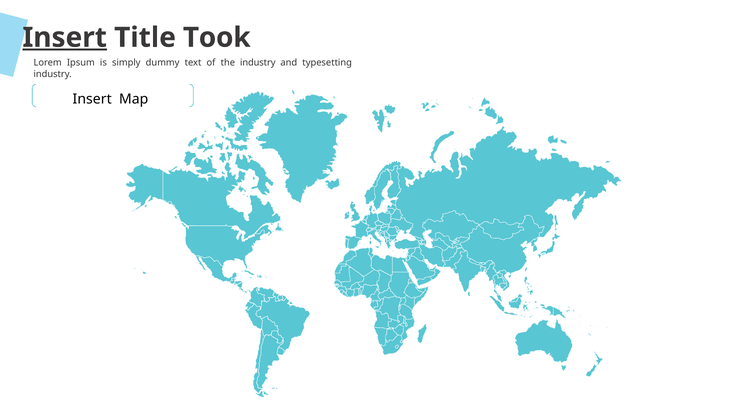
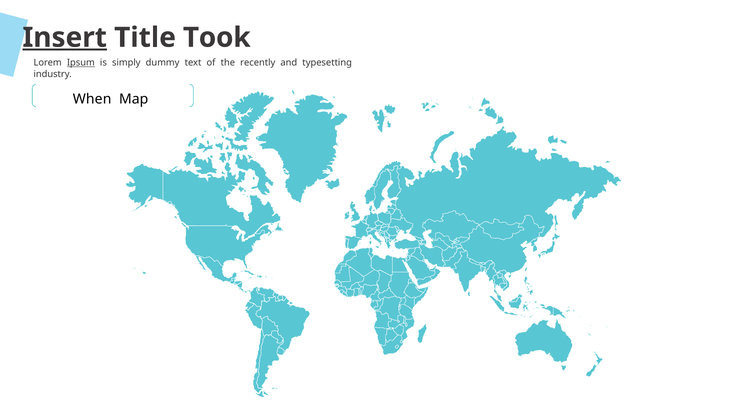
Ipsum underline: none -> present
the industry: industry -> recently
Insert at (92, 99): Insert -> When
